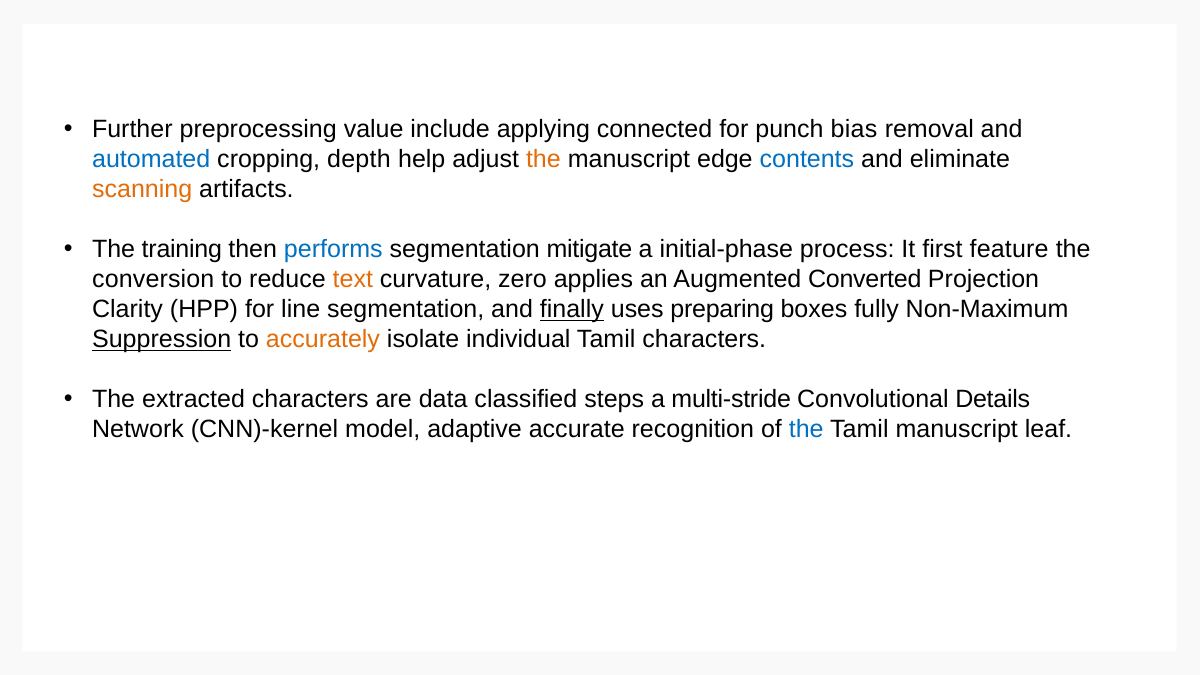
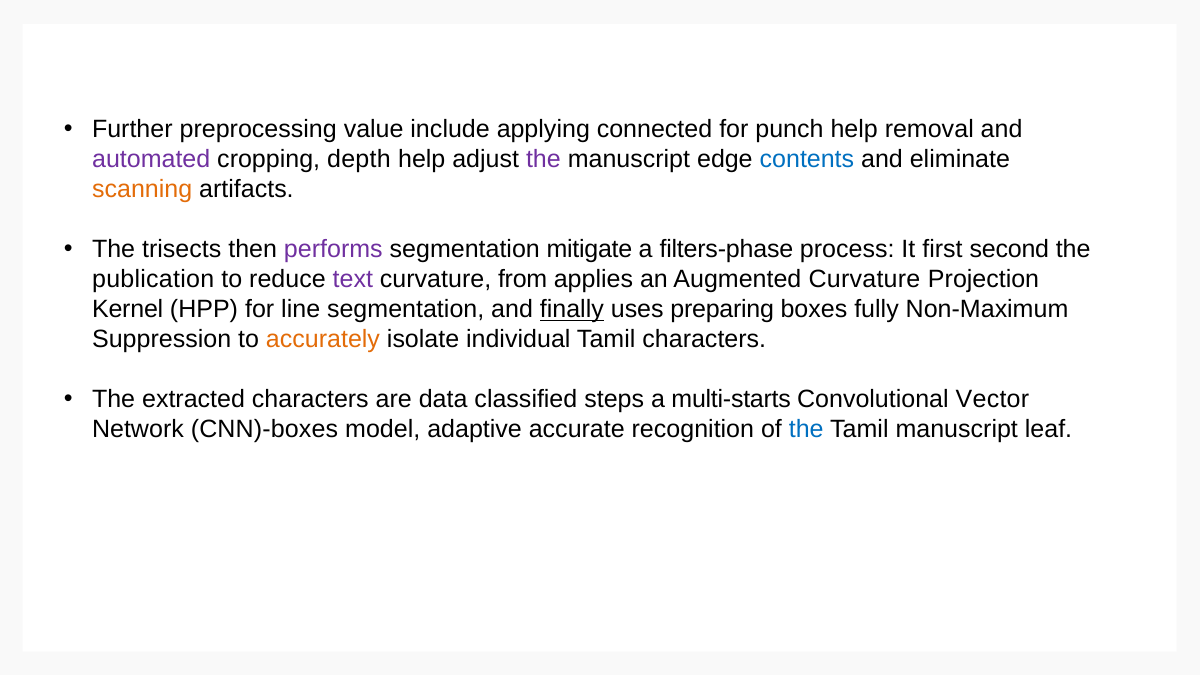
punch bias: bias -> help
automated colour: blue -> purple
the at (543, 160) colour: orange -> purple
training: training -> trisects
performs colour: blue -> purple
initial-phase: initial-phase -> filters-phase
feature: feature -> second
conversion: conversion -> publication
text colour: orange -> purple
zero: zero -> from
Augmented Converted: Converted -> Curvature
Clarity: Clarity -> Kernel
Suppression underline: present -> none
multi-stride: multi-stride -> multi-starts
Details: Details -> Vector
CNN)-kernel: CNN)-kernel -> CNN)-boxes
